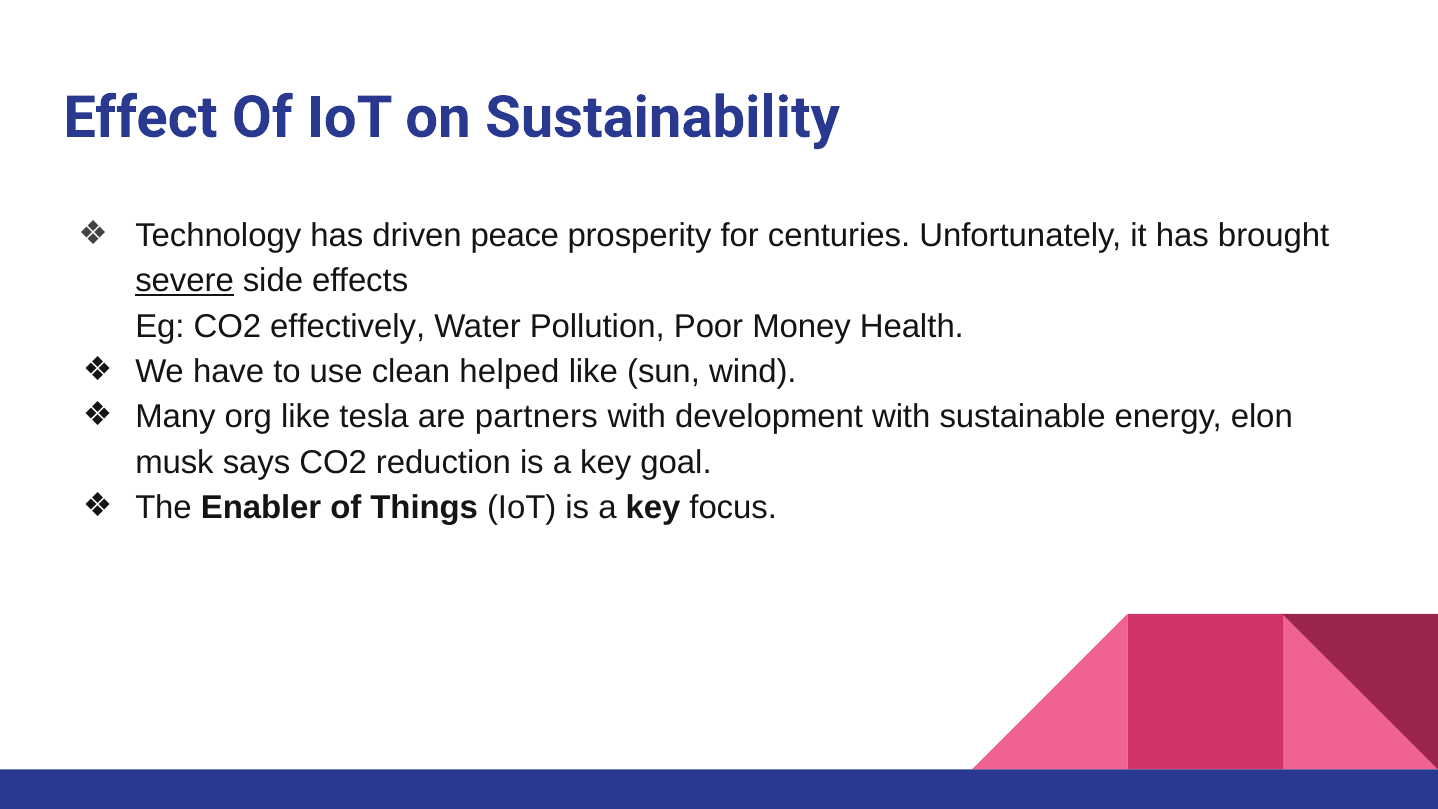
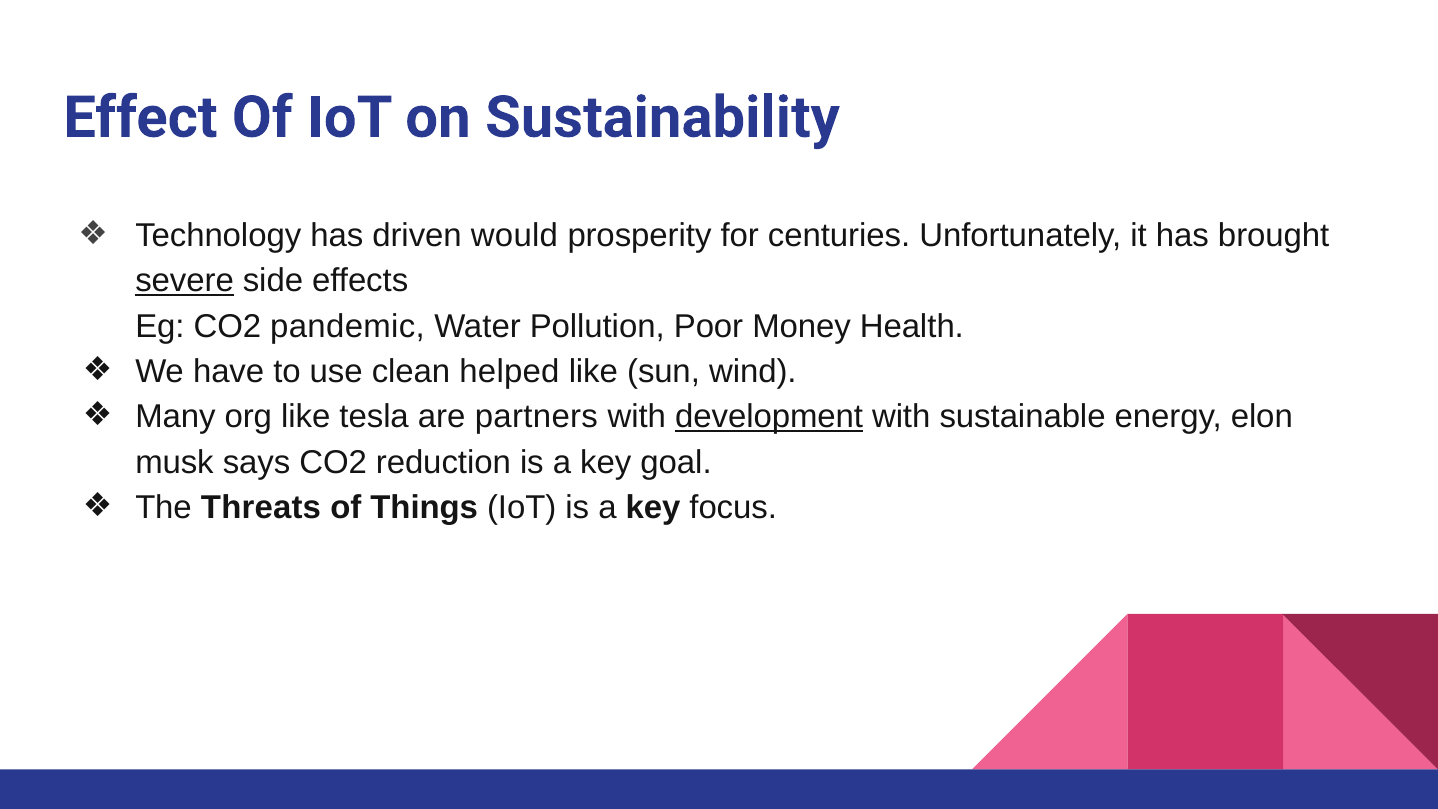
peace: peace -> would
effectively: effectively -> pandemic
development underline: none -> present
Enabler: Enabler -> Threats
